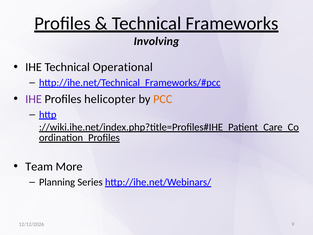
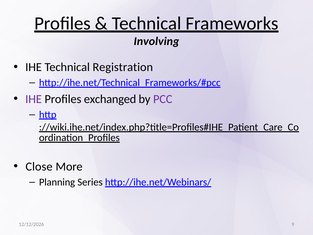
Operational: Operational -> Registration
helicopter: helicopter -> exchanged
PCC colour: orange -> purple
Team: Team -> Close
